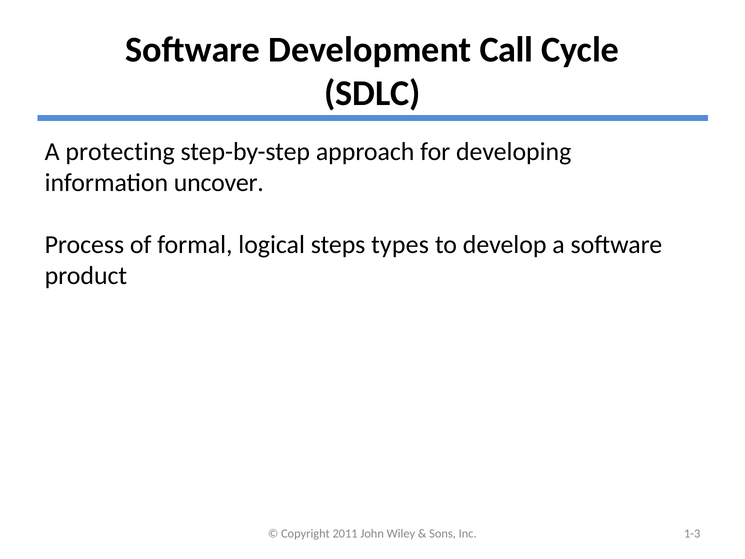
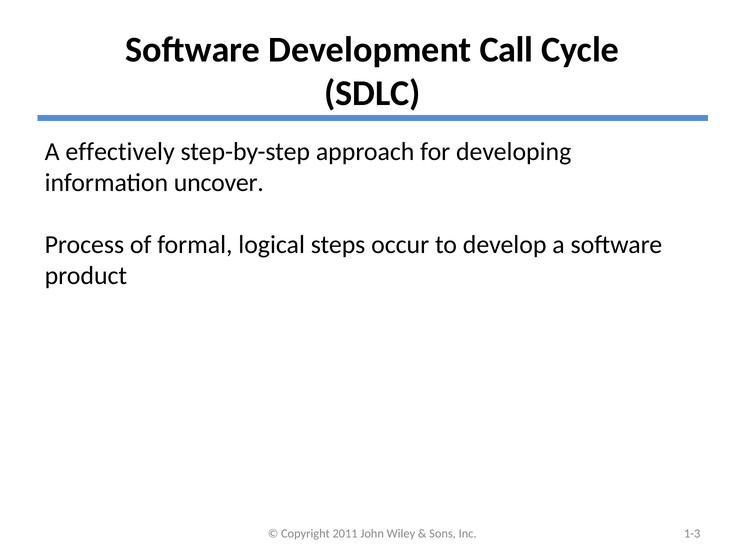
protecting: protecting -> effectively
types: types -> occur
